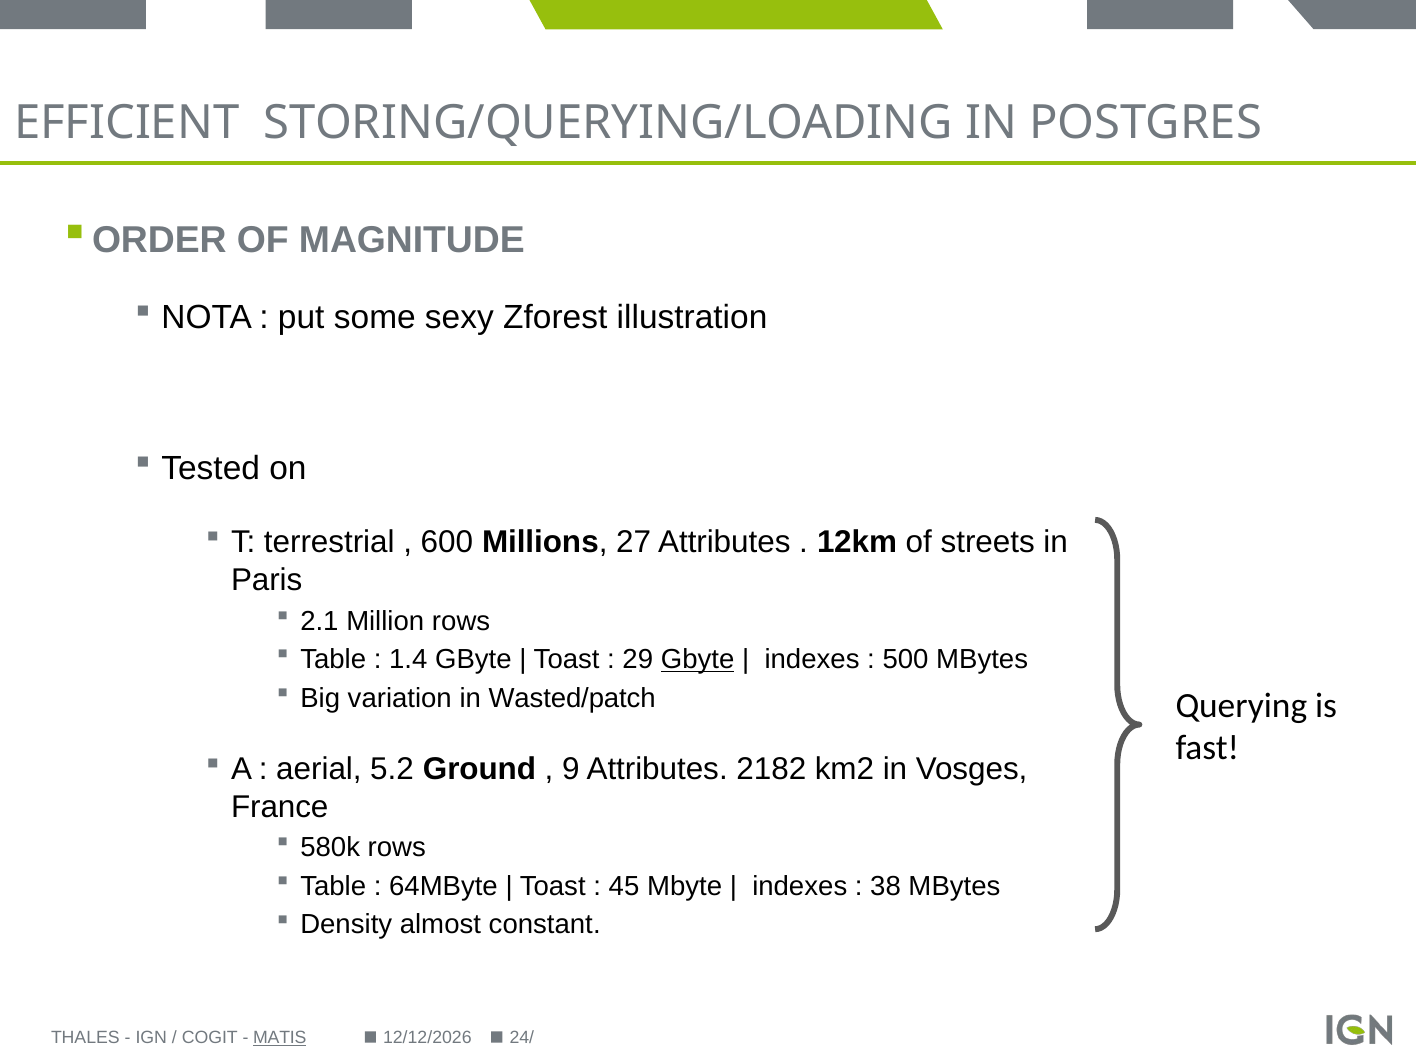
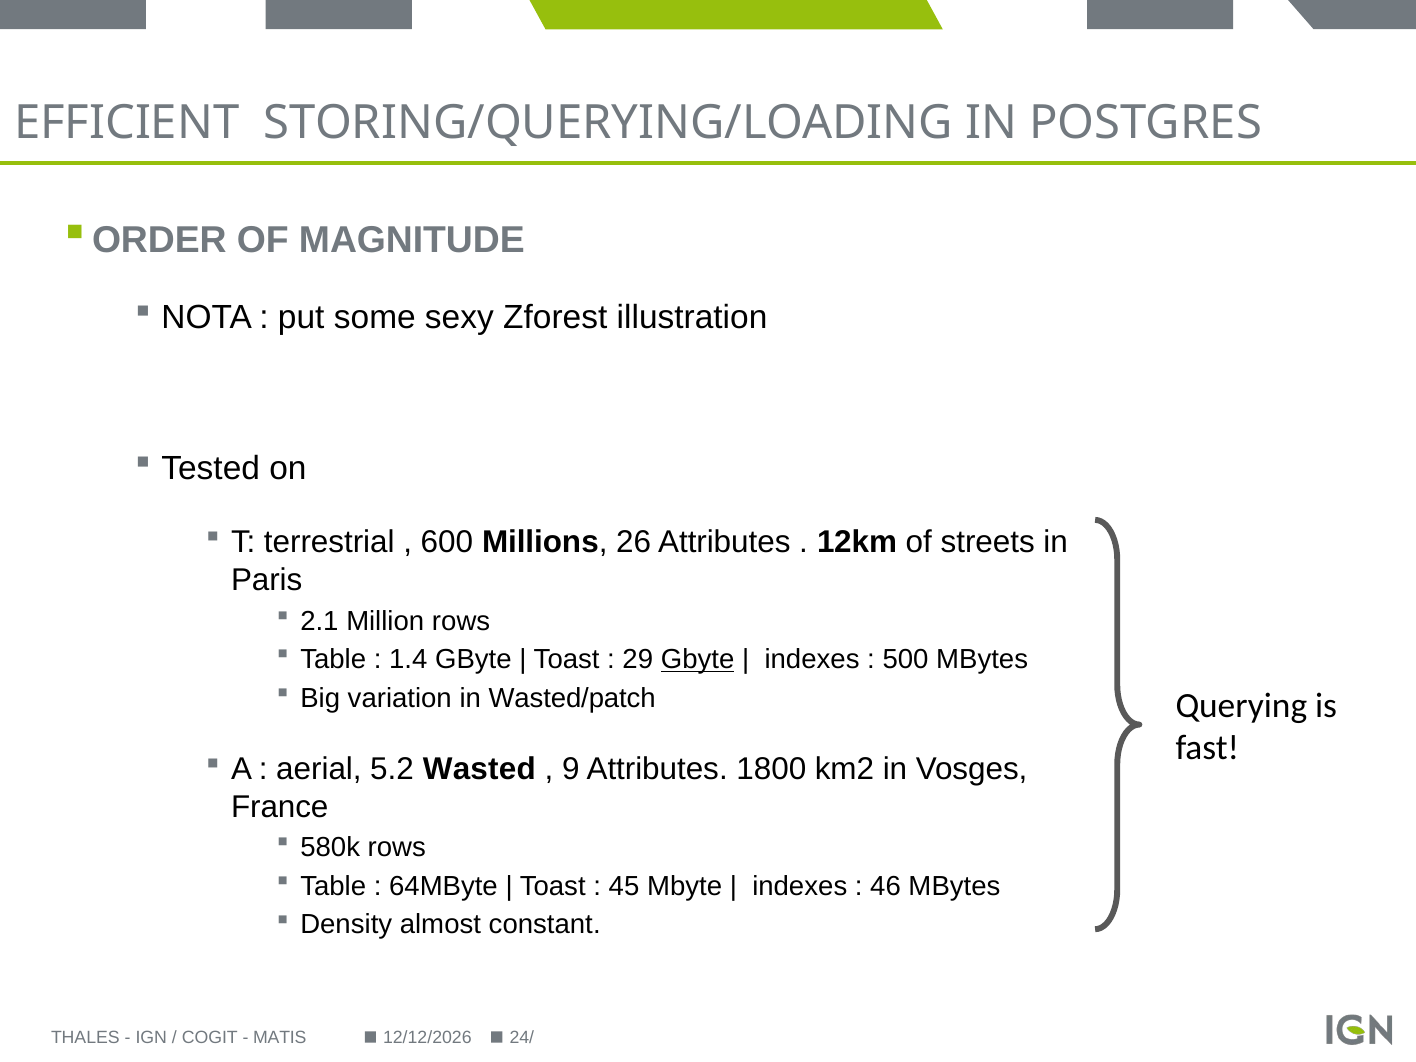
27: 27 -> 26
Ground: Ground -> Wasted
2182: 2182 -> 1800
38: 38 -> 46
MATIS underline: present -> none
